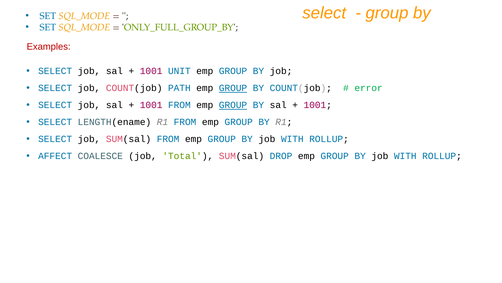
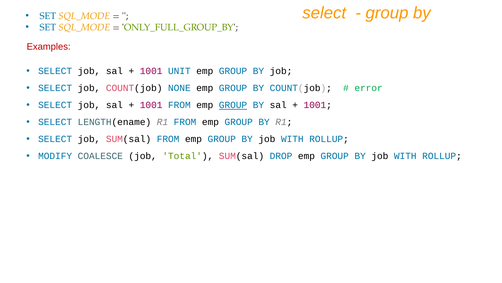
PATH: PATH -> NONE
GROUP at (233, 88) underline: present -> none
AFFECT: AFFECT -> MODIFY
